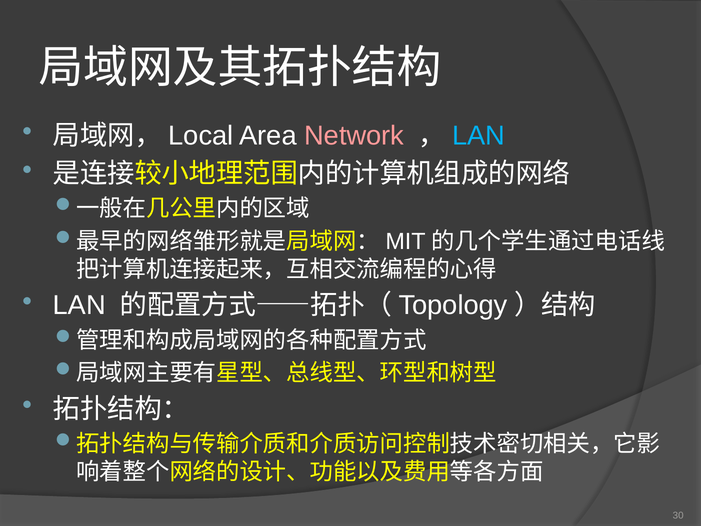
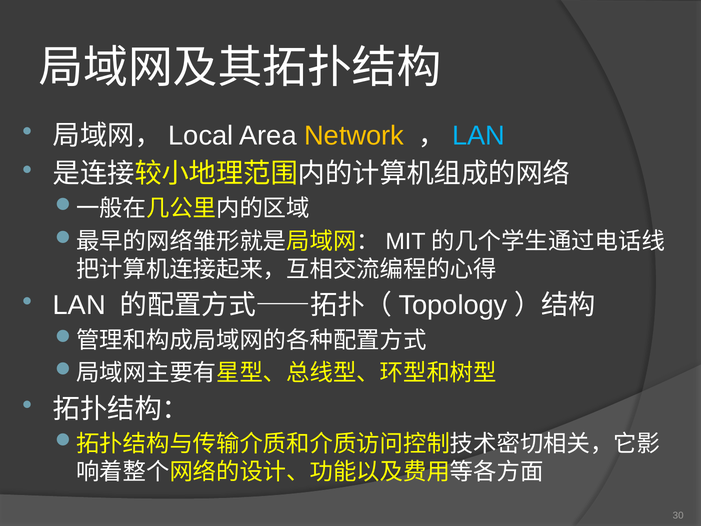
Network colour: pink -> yellow
